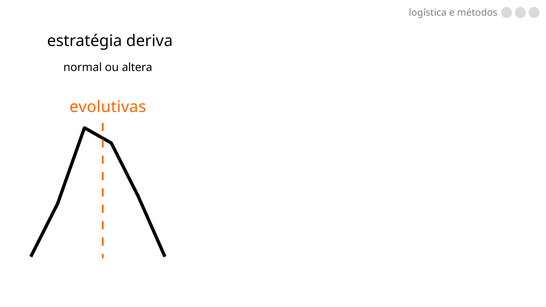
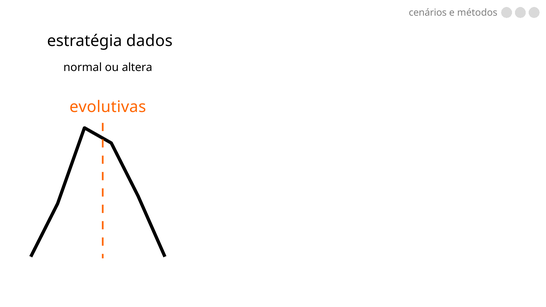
logística: logística -> cenários
deriva: deriva -> dados
